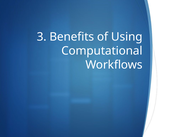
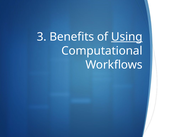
Using underline: none -> present
